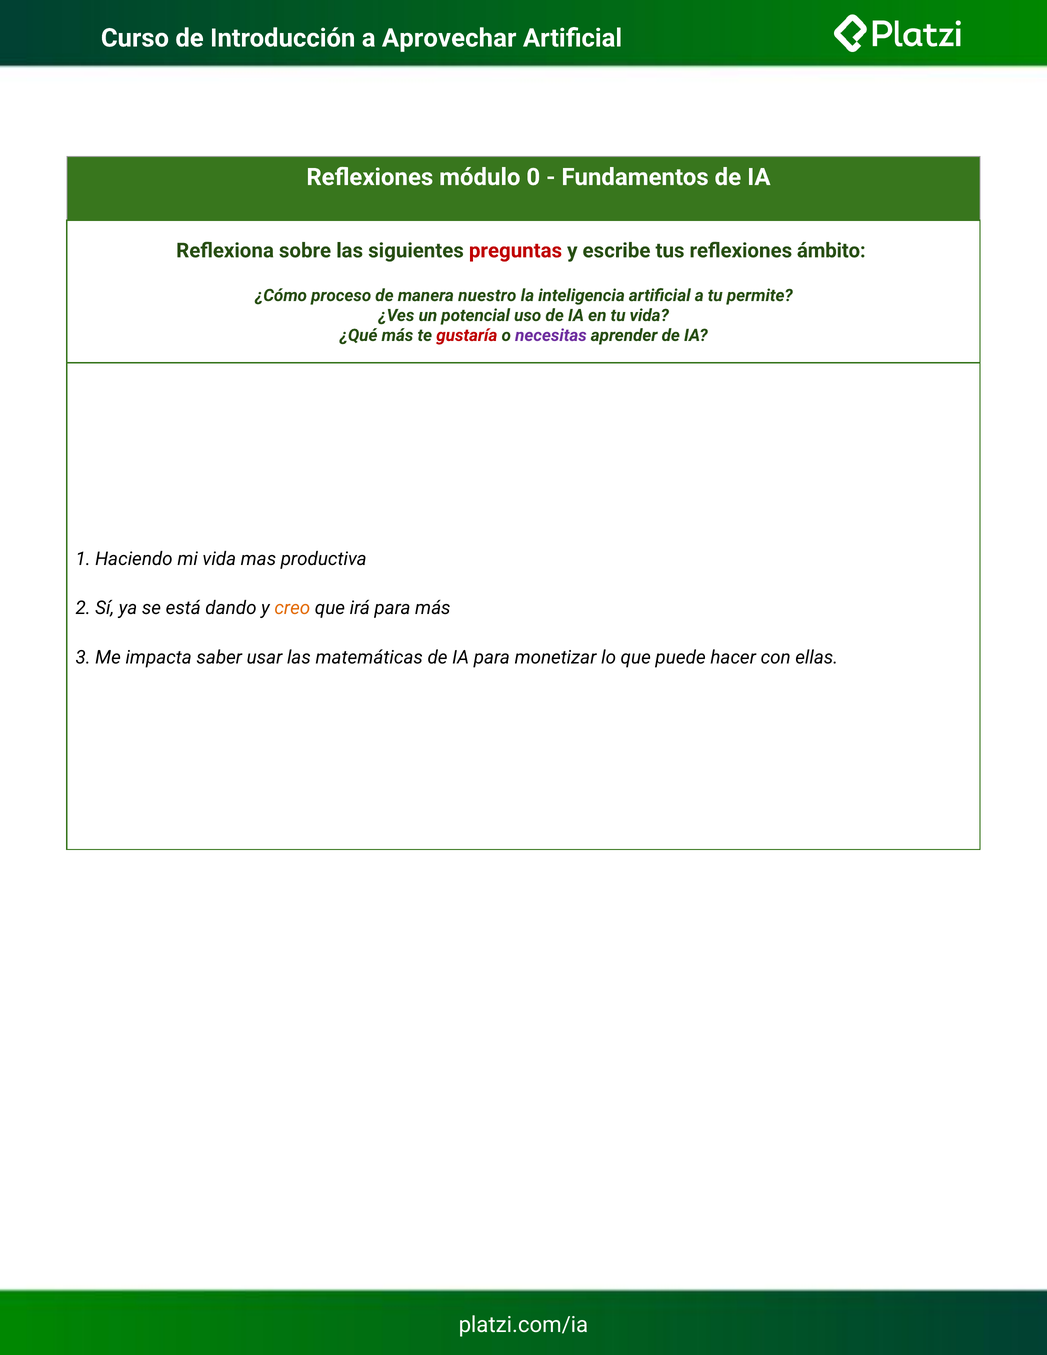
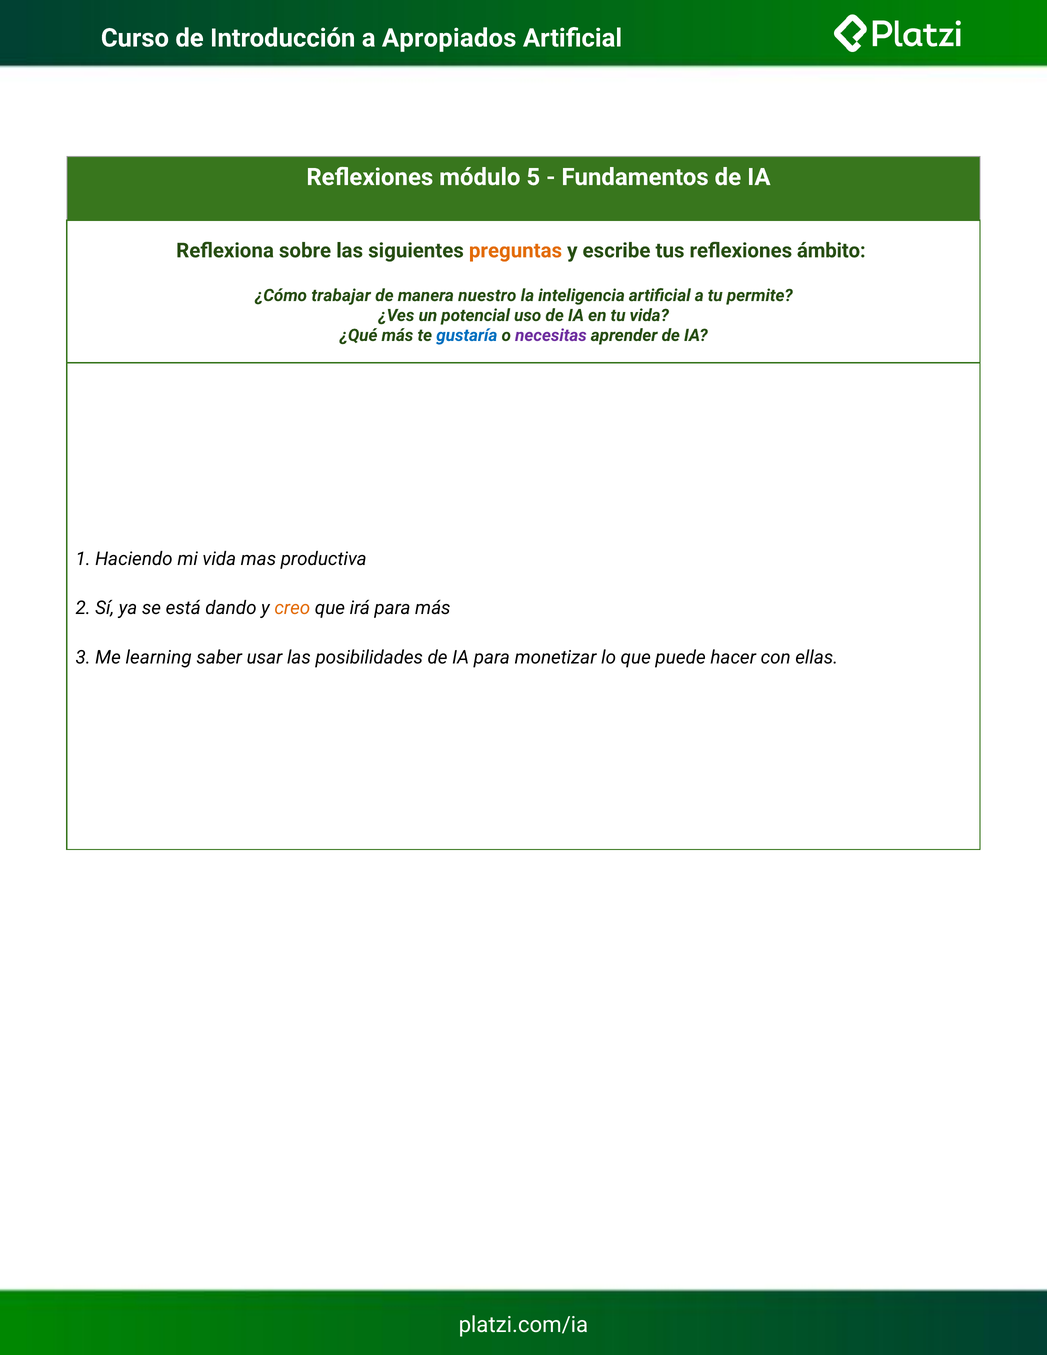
Aprovechar: Aprovechar -> Apropiados
0: 0 -> 5
preguntas colour: red -> orange
proceso: proceso -> trabajar
gustaría colour: red -> blue
impacta: impacta -> learning
matemáticas: matemáticas -> posibilidades
